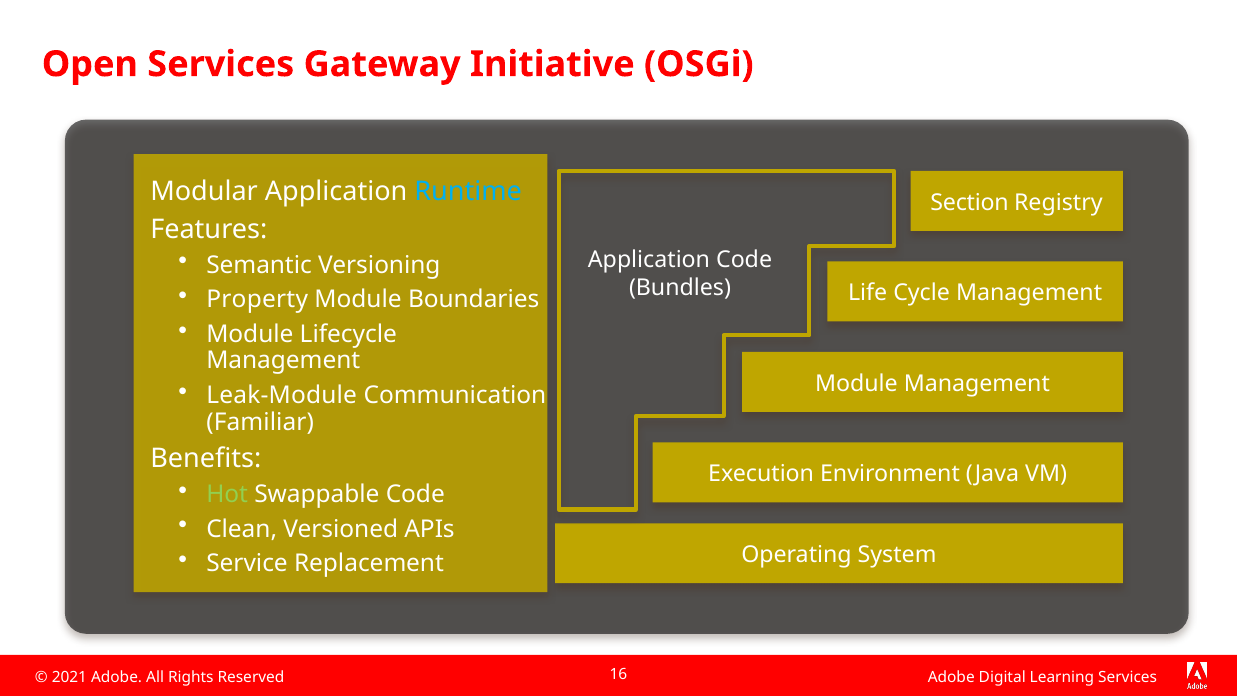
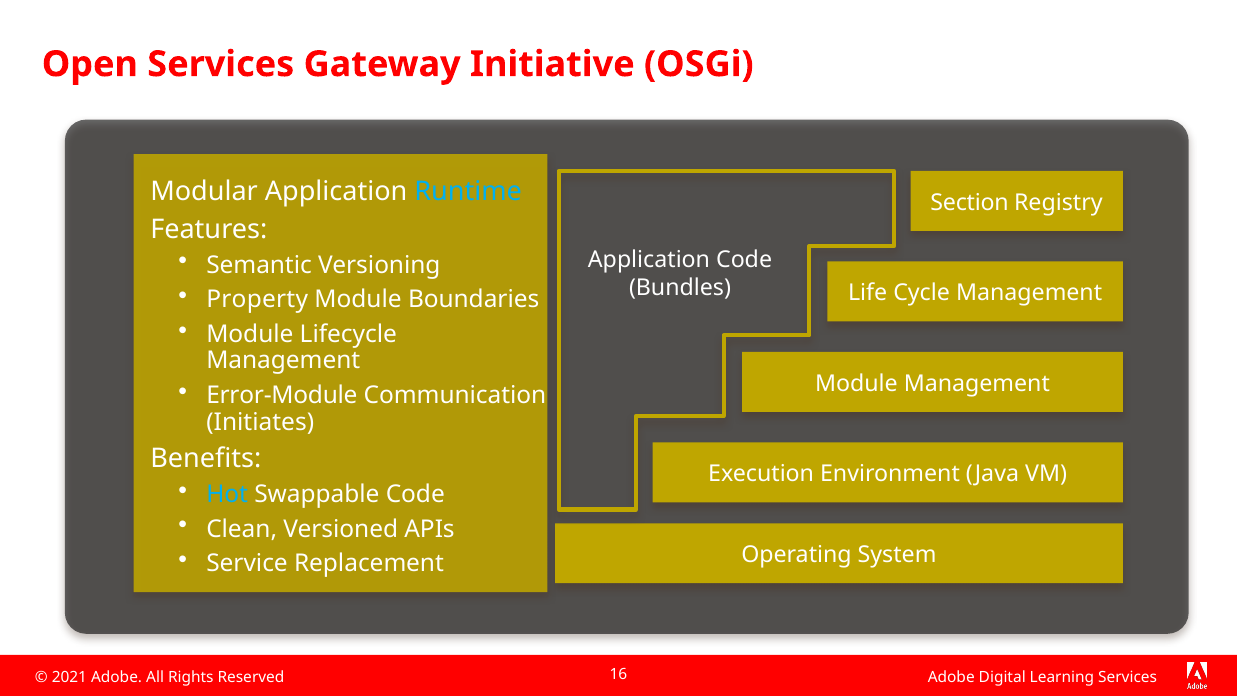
Leak-Module: Leak-Module -> Error-Module
Familiar: Familiar -> Initiates
Hot colour: light green -> light blue
